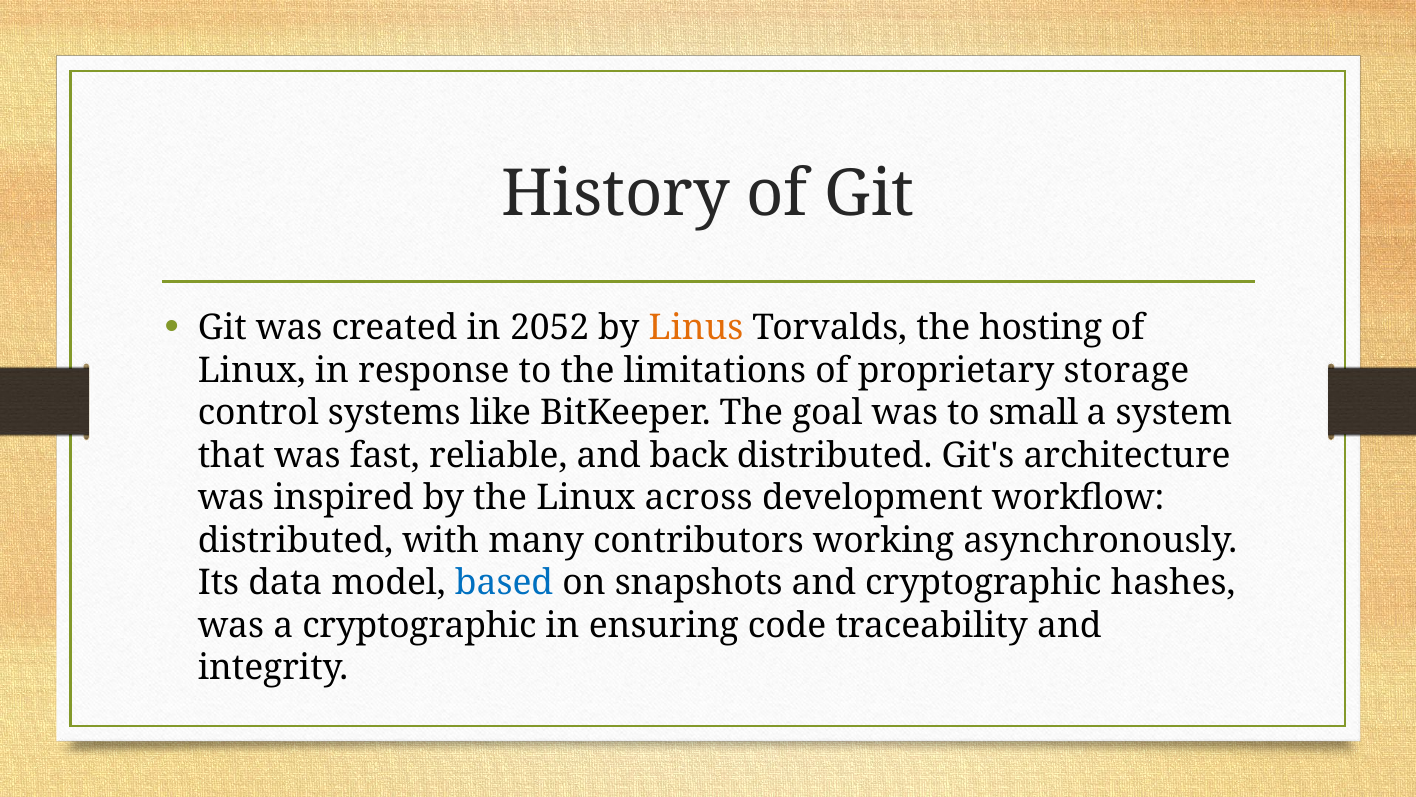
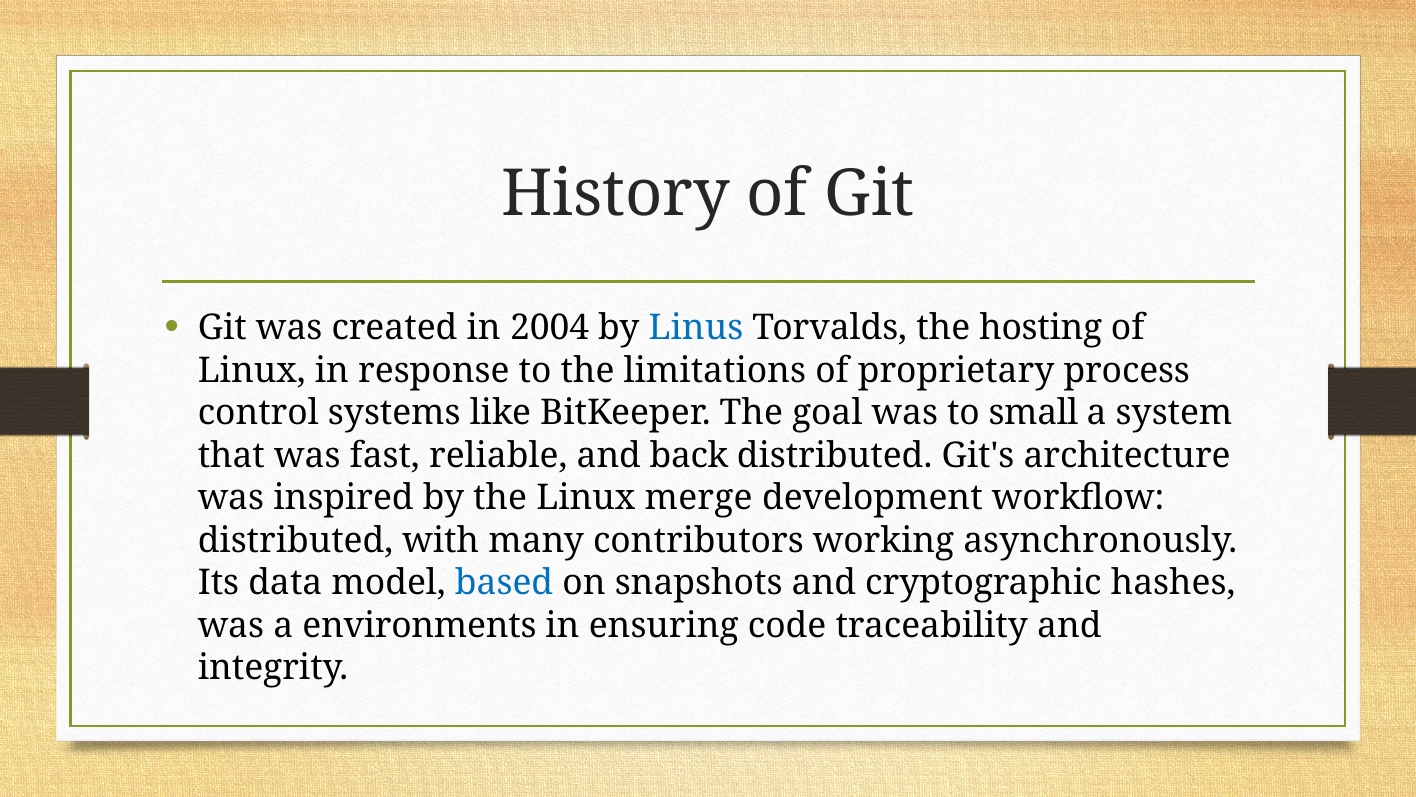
2052: 2052 -> 2004
Linus colour: orange -> blue
storage: storage -> process
across: across -> merge
a cryptographic: cryptographic -> environments
